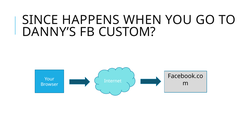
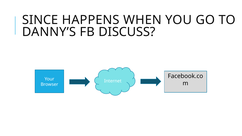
CUSTOM: CUSTOM -> DISCUSS
